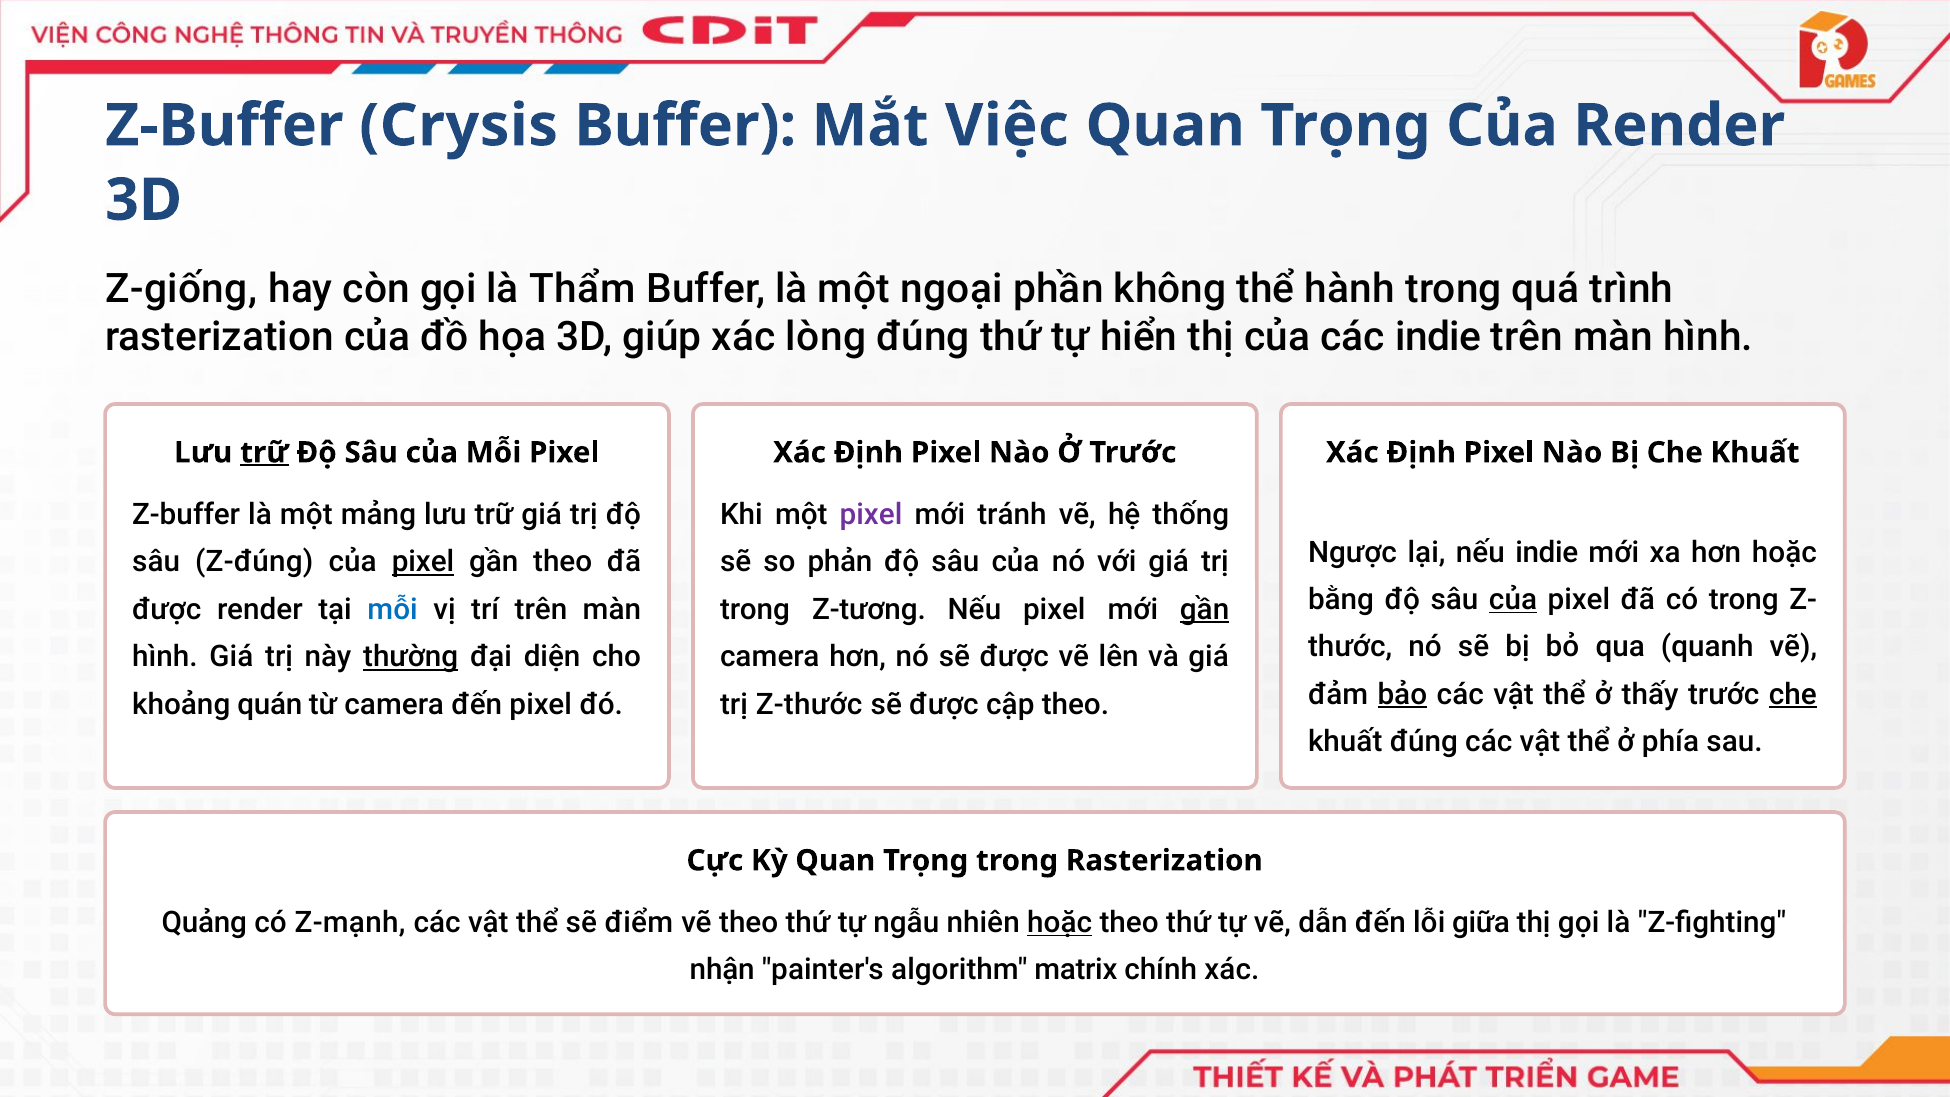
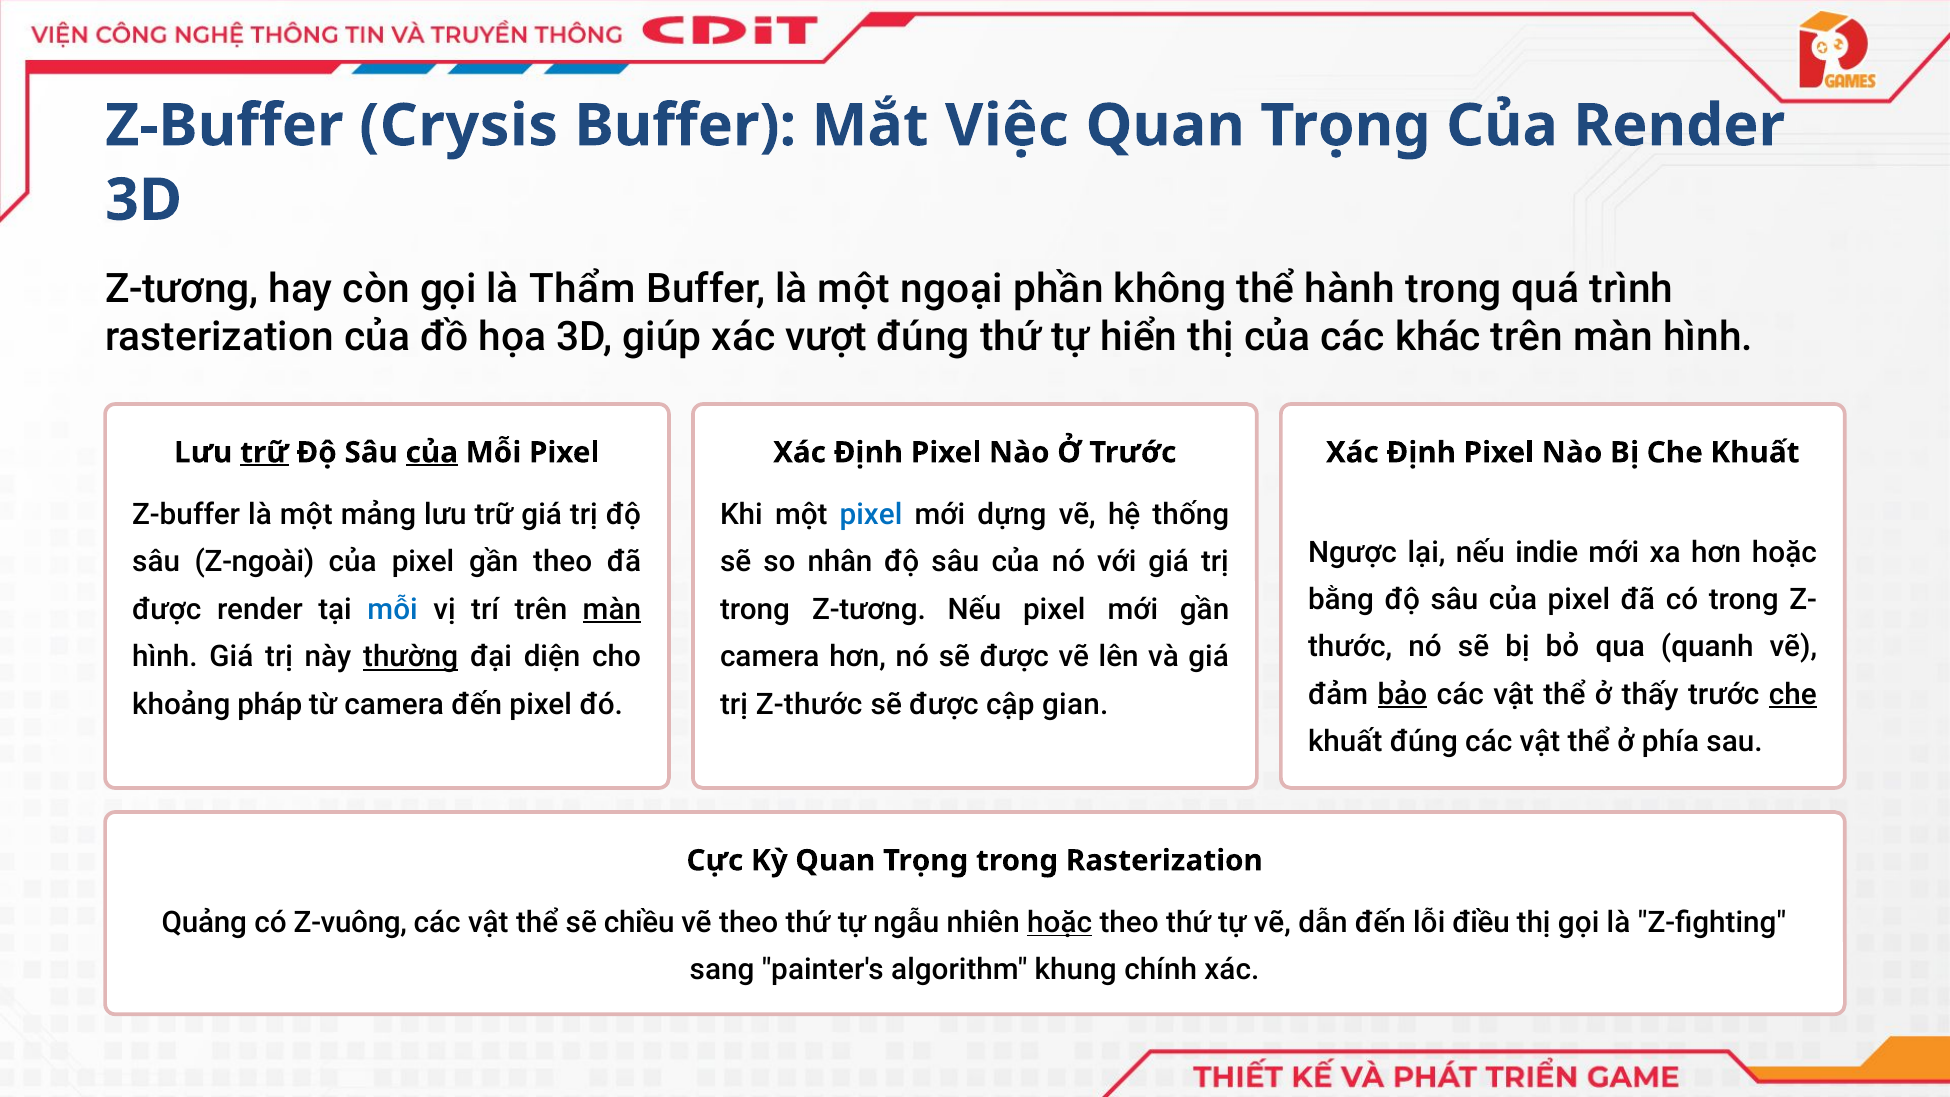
Z-giống at (181, 289): Z-giống -> Z-tương
lòng: lòng -> vượt
các indie: indie -> khác
của at (432, 453) underline: none -> present
pixel at (871, 515) colour: purple -> blue
tránh: tránh -> dựng
Z-đúng: Z-đúng -> Z-ngoài
pixel at (423, 562) underline: present -> none
phản: phản -> nhân
của at (1513, 600) underline: present -> none
màn at (612, 610) underline: none -> present
gần at (1205, 610) underline: present -> none
quán: quán -> pháp
cập theo: theo -> gian
Z-mạnh: Z-mạnh -> Z-vuông
điểm: điểm -> chiều
giữa: giữa -> điều
nhận: nhận -> sang
matrix: matrix -> khung
